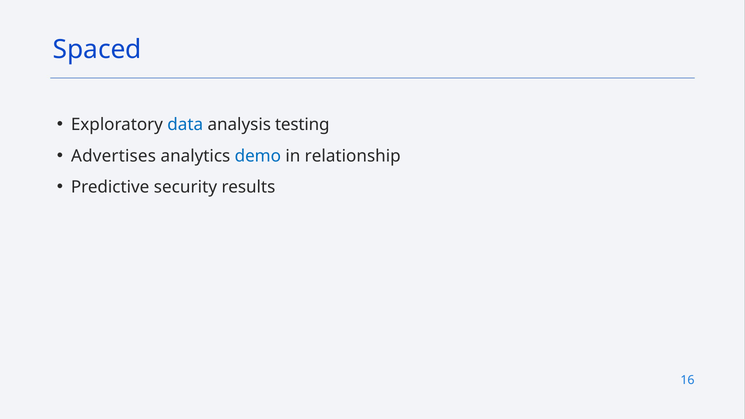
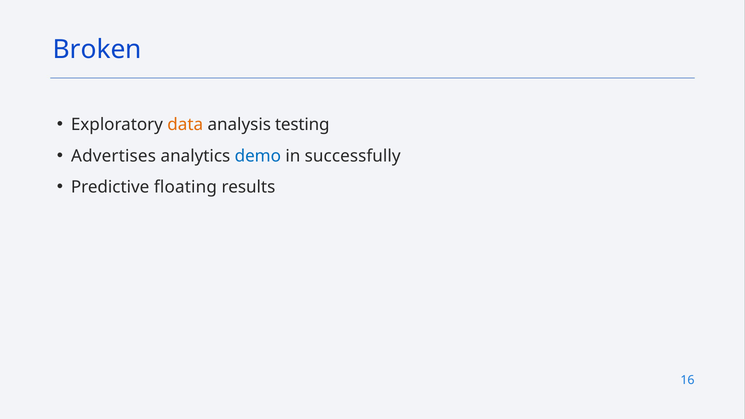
Spaced: Spaced -> Broken
data colour: blue -> orange
relationship: relationship -> successfully
security: security -> floating
